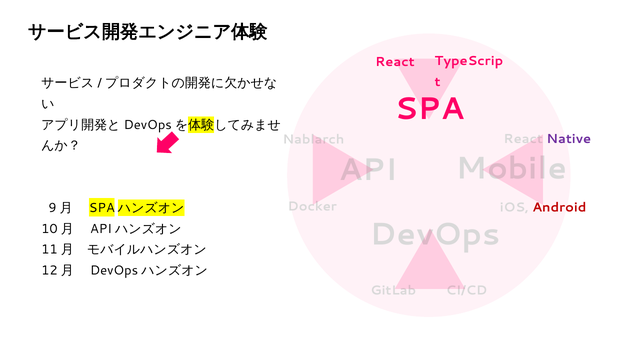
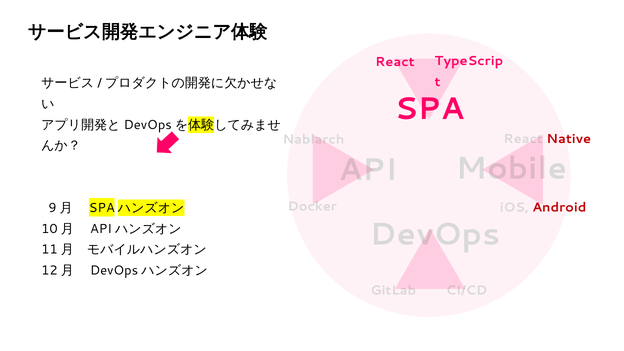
Native colour: purple -> red
